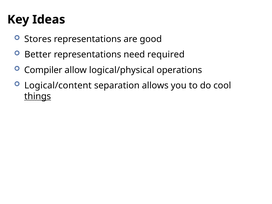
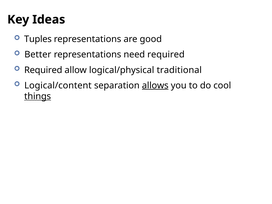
Stores: Stores -> Tuples
Compiler at (43, 70): Compiler -> Required
operations: operations -> traditional
allows underline: none -> present
